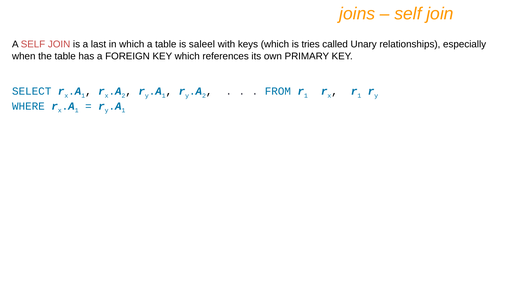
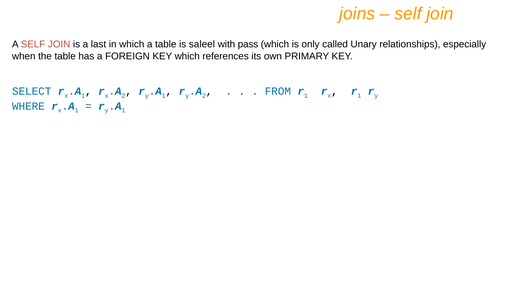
keys: keys -> pass
tries: tries -> only
